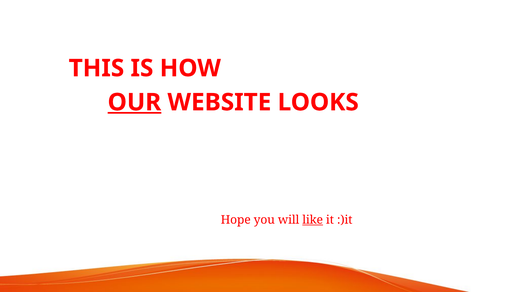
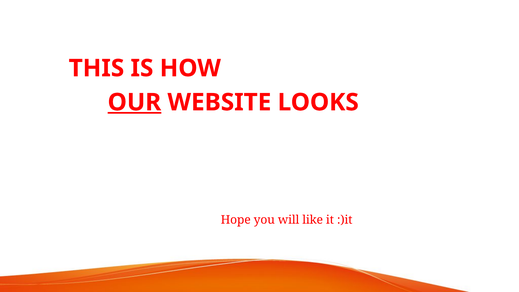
like underline: present -> none
